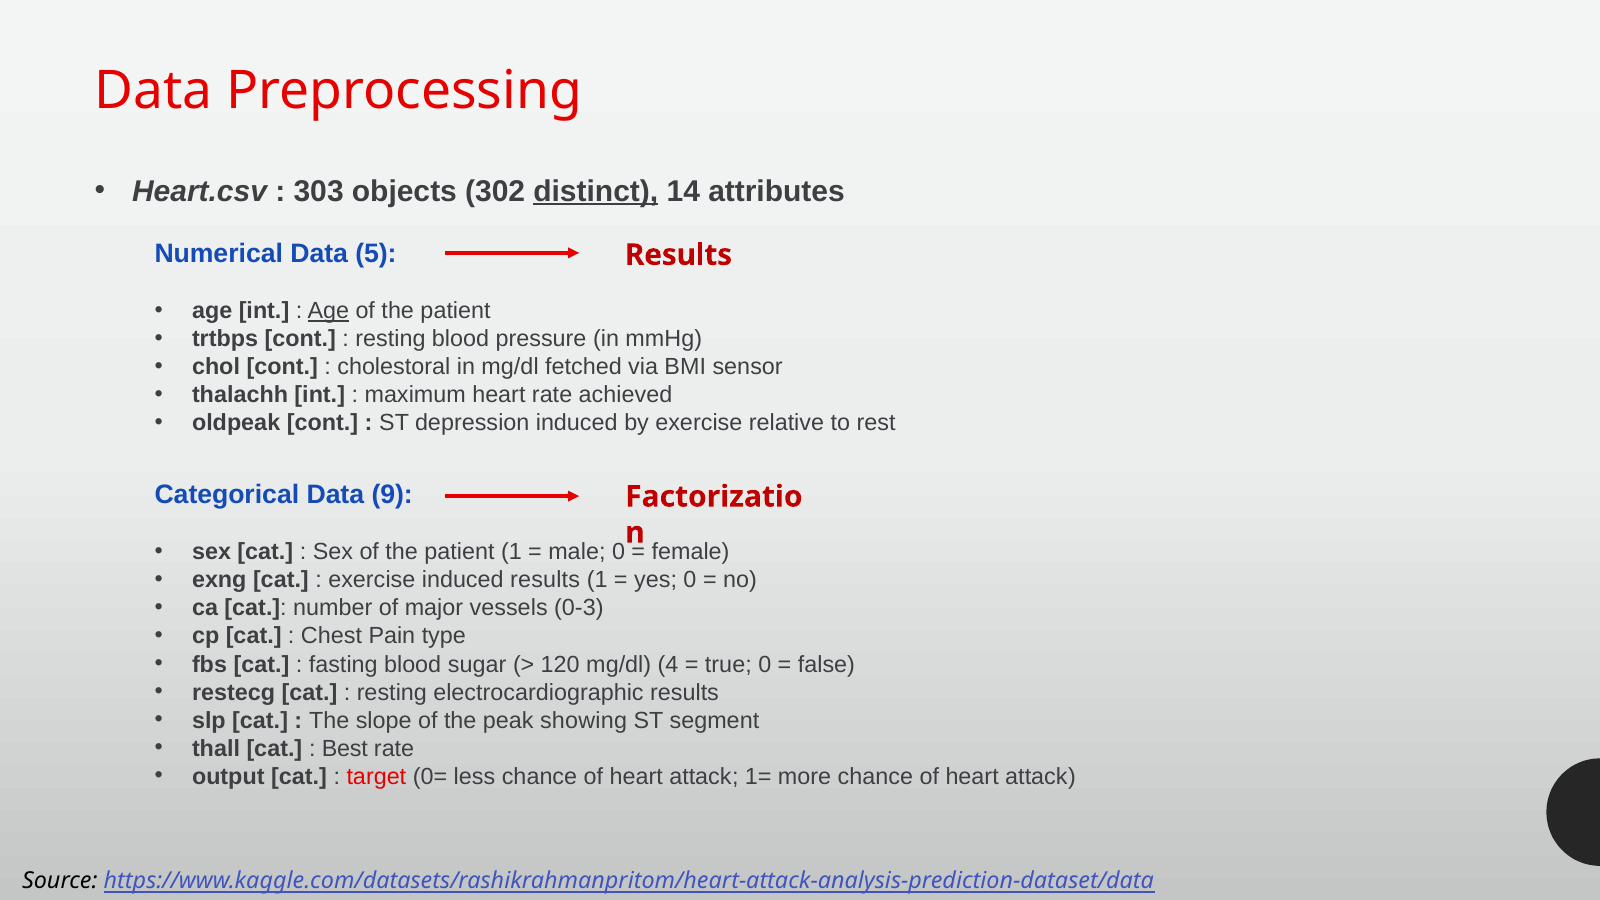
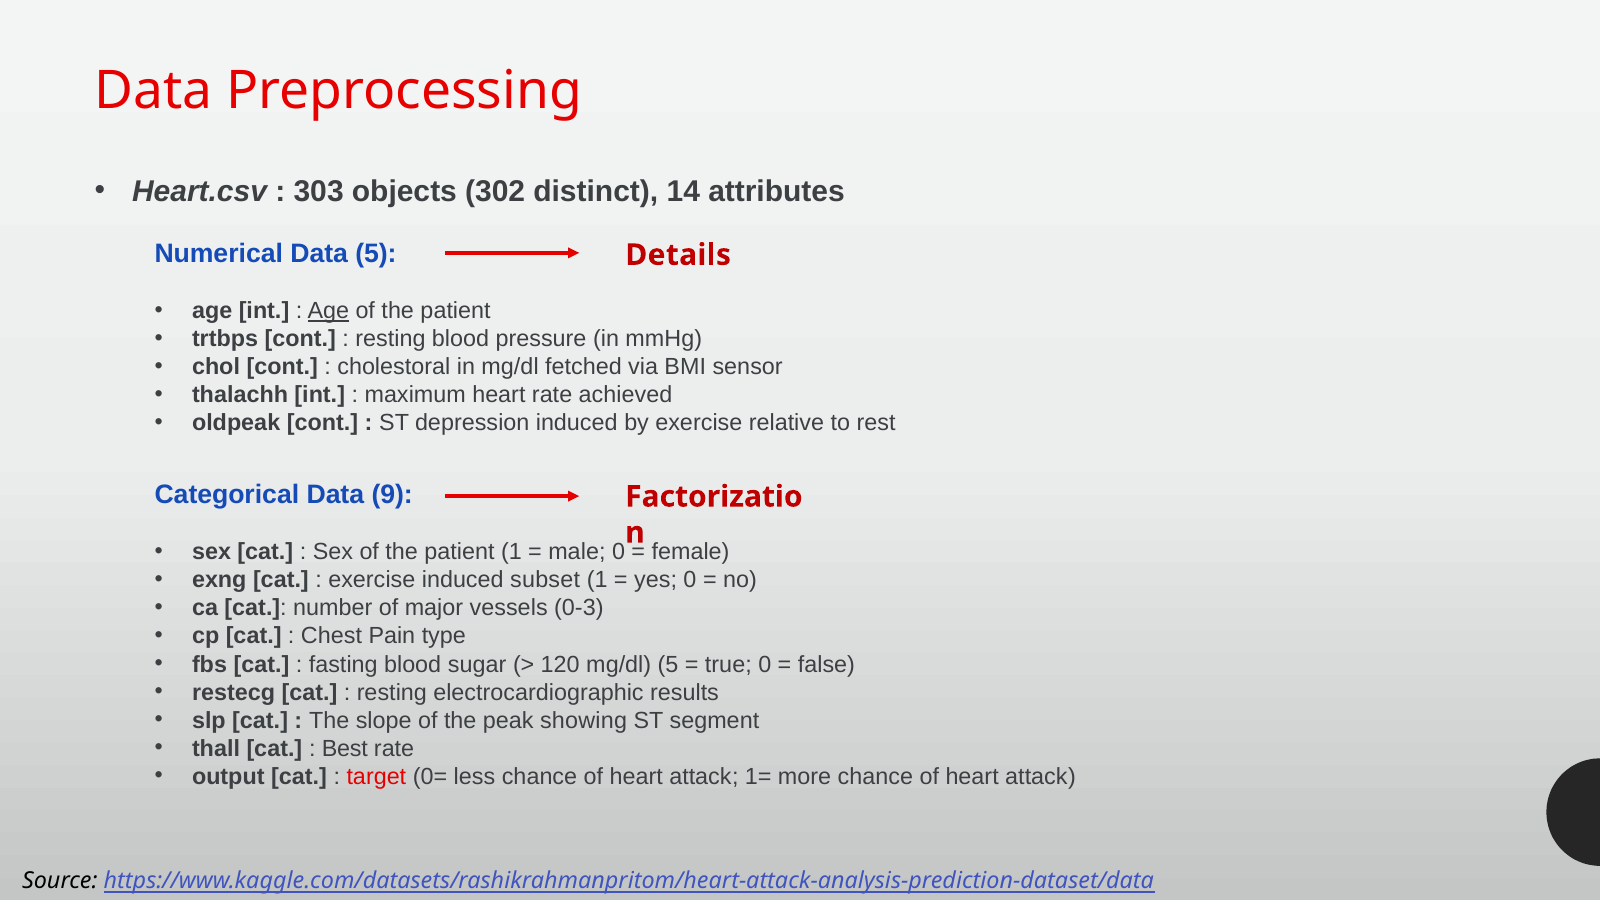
distinct underline: present -> none
Results at (678, 255): Results -> Details
induced results: results -> subset
mg/dl 4: 4 -> 5
